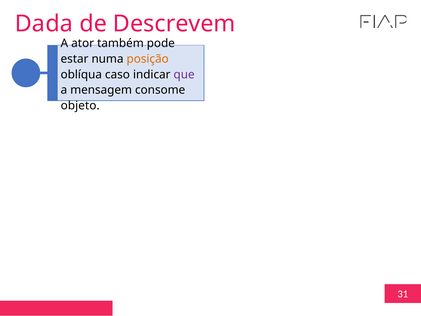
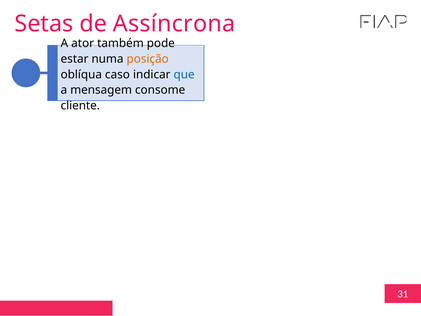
Dada: Dada -> Setas
Descrevem: Descrevem -> Assíncrona
que colour: purple -> blue
objeto: objeto -> cliente
